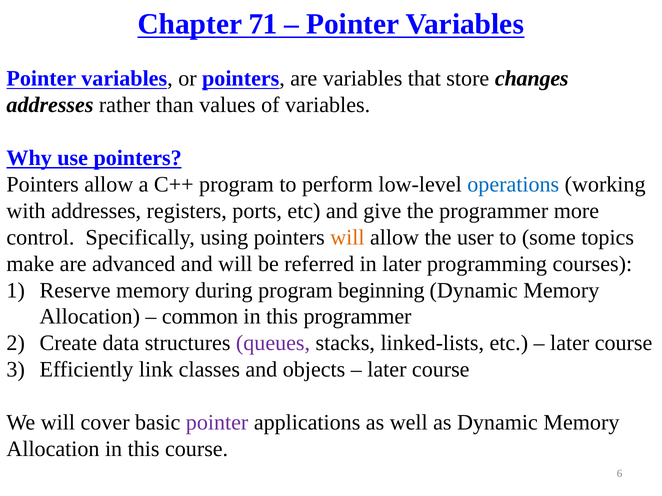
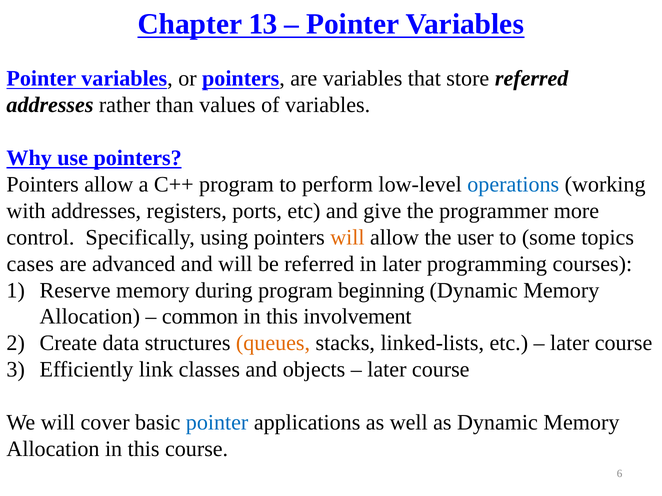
71: 71 -> 13
store changes: changes -> referred
make: make -> cases
this programmer: programmer -> involvement
queues colour: purple -> orange
pointer at (217, 423) colour: purple -> blue
